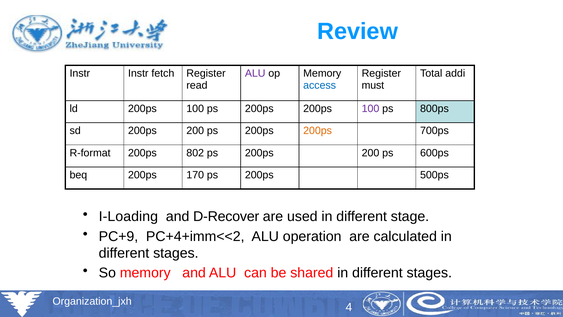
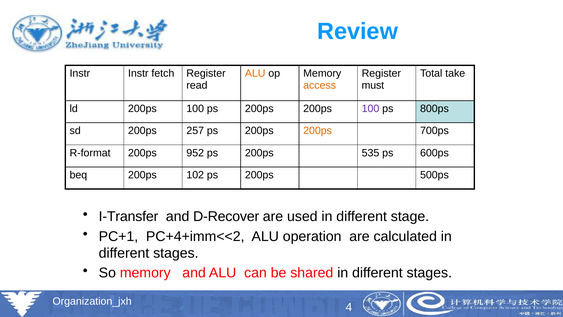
ALU at (255, 73) colour: purple -> orange
addi: addi -> take
access colour: blue -> orange
sd 200ps 200: 200 -> 257
802: 802 -> 952
ps 200ps 200: 200 -> 535
170: 170 -> 102
I-Loading: I-Loading -> I-Transfer
PC+9: PC+9 -> PC+1
